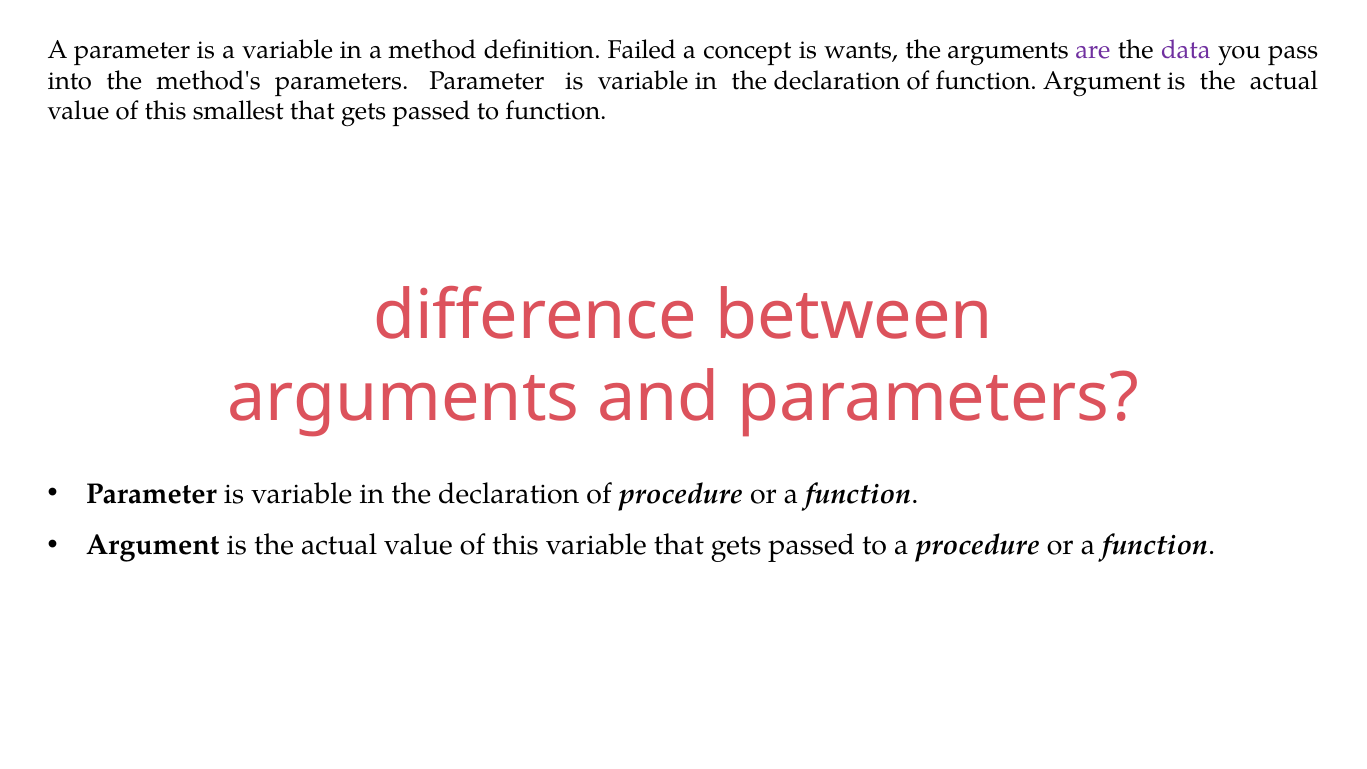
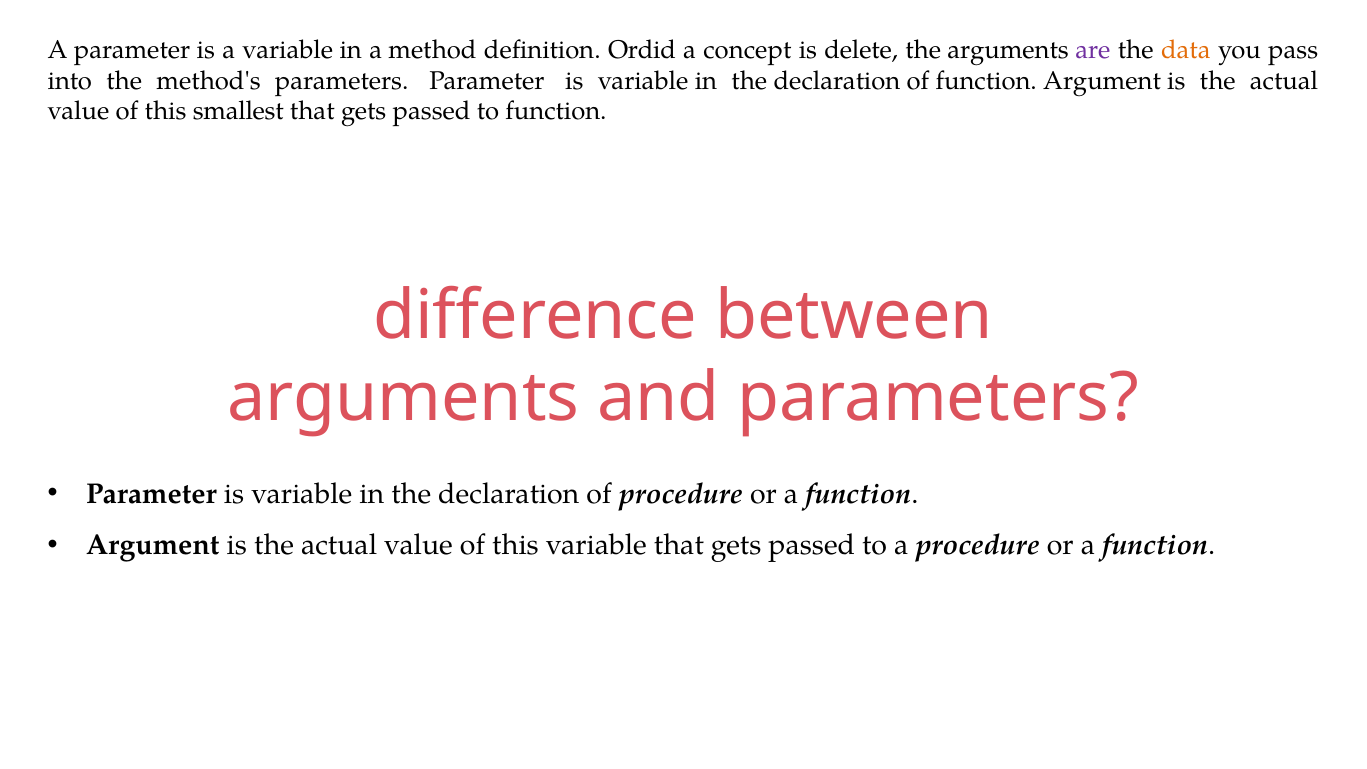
Failed: Failed -> Ordid
wants: wants -> delete
data colour: purple -> orange
